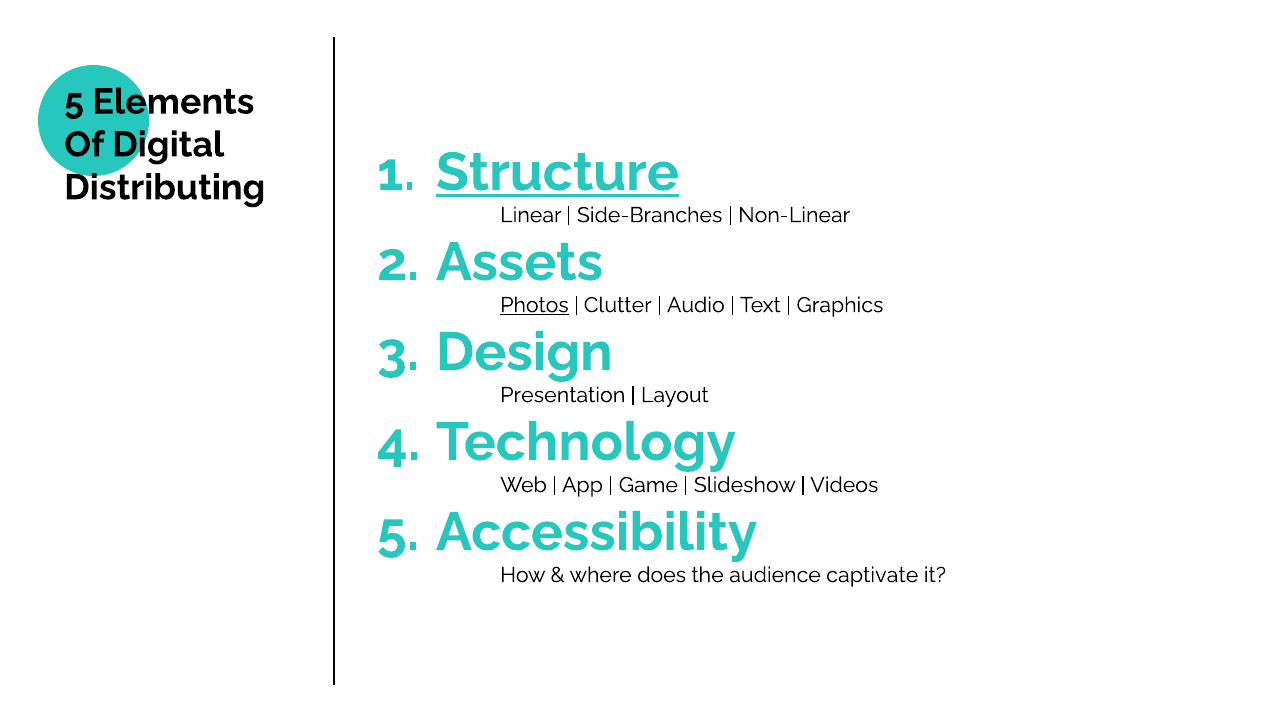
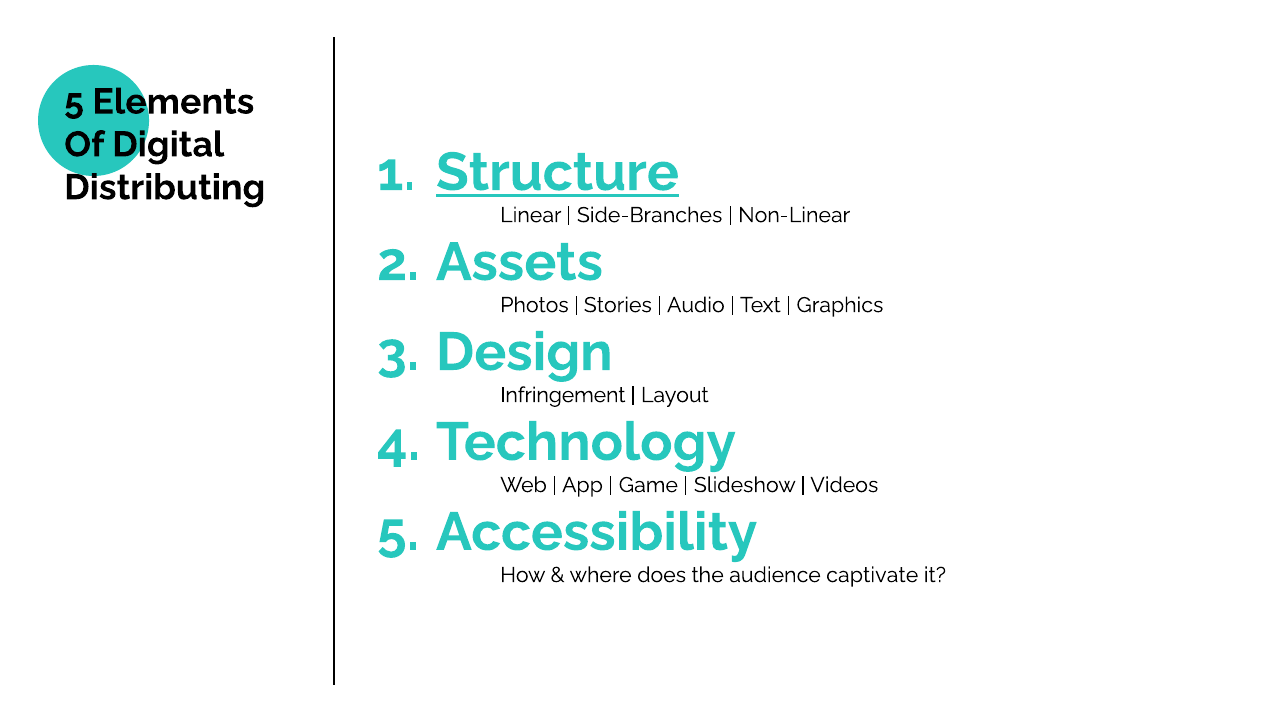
Photos underline: present -> none
Clutter: Clutter -> Stories
Presentation: Presentation -> Infringement
